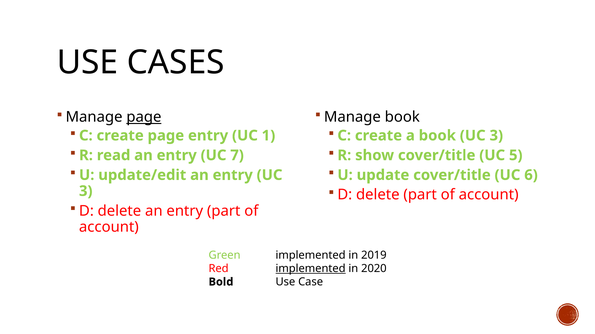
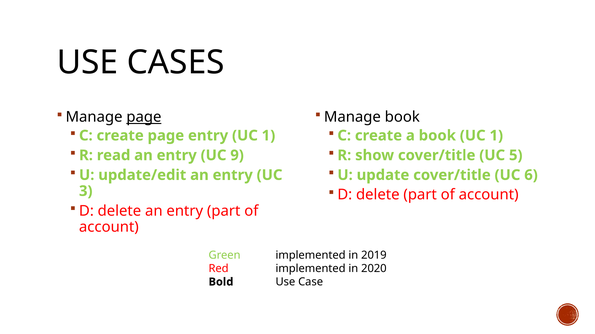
book UC 3: 3 -> 1
7: 7 -> 9
implemented at (311, 269) underline: present -> none
